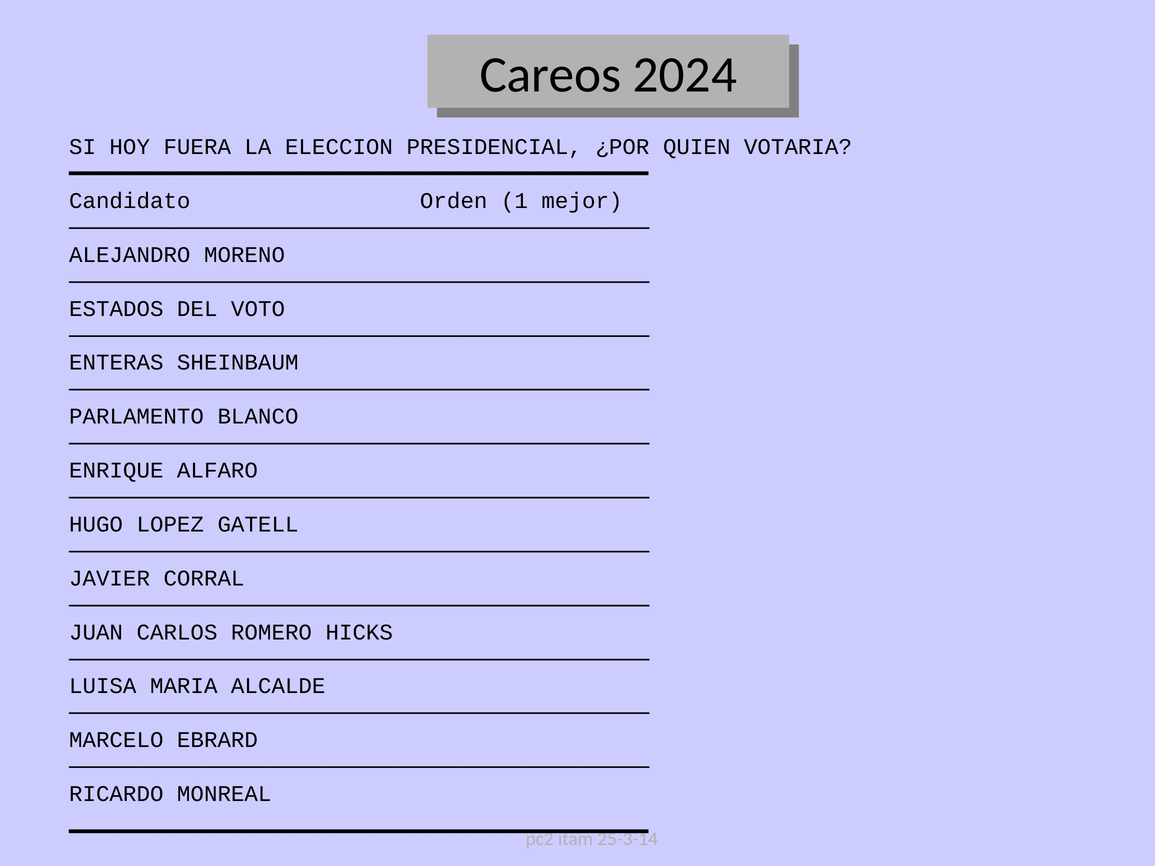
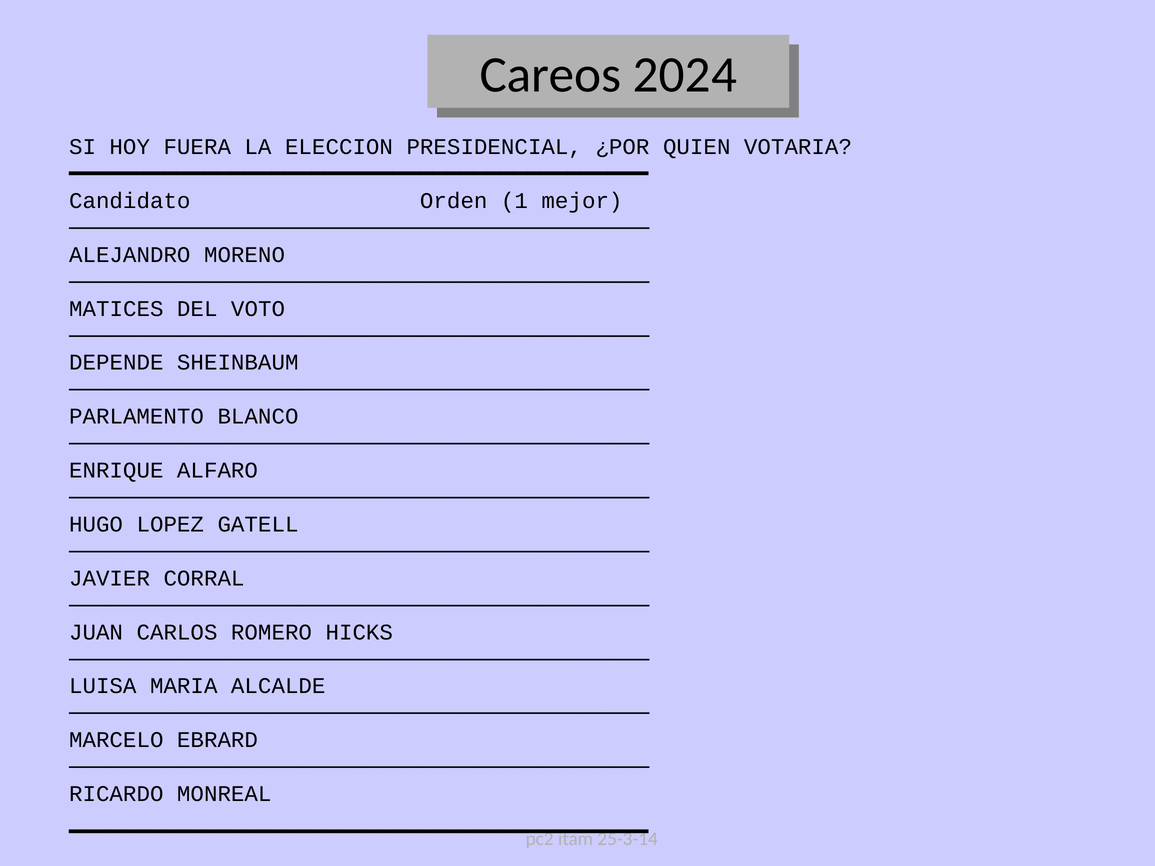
ESTADOS: ESTADOS -> MATICES
ENTERAS: ENTERAS -> DEPENDE
